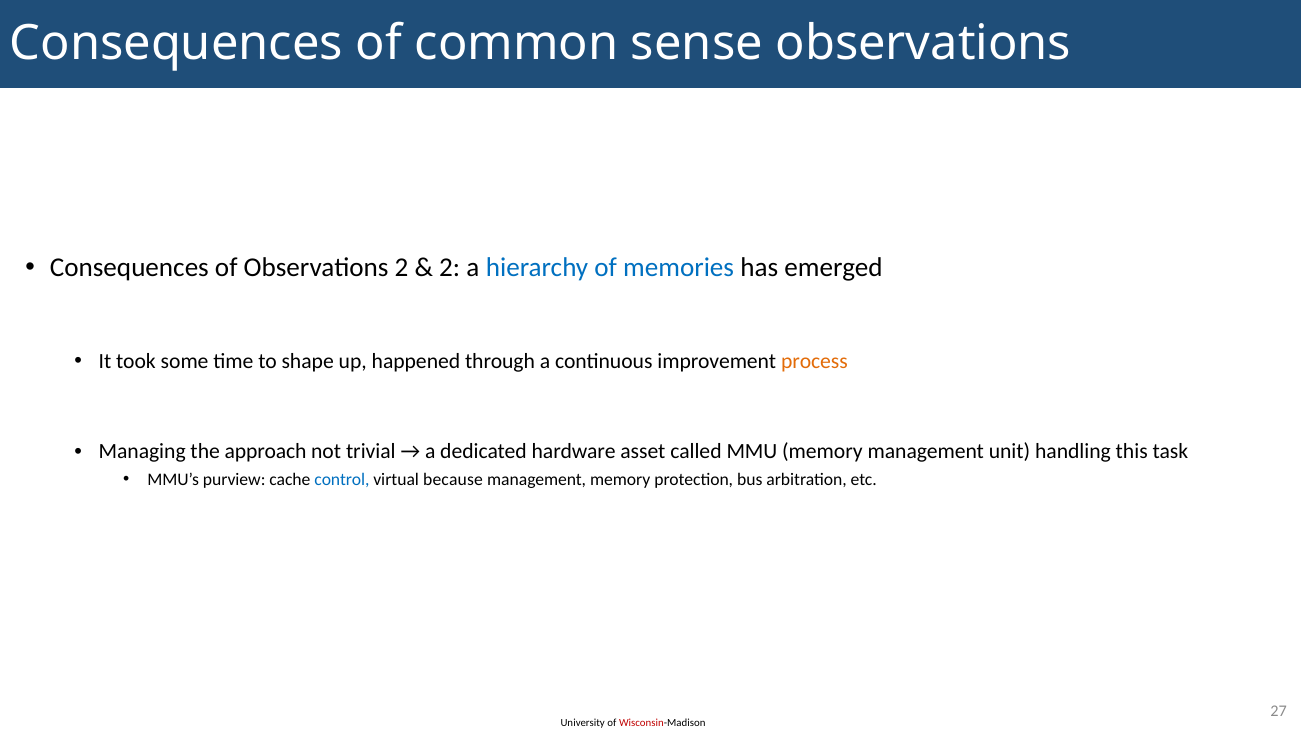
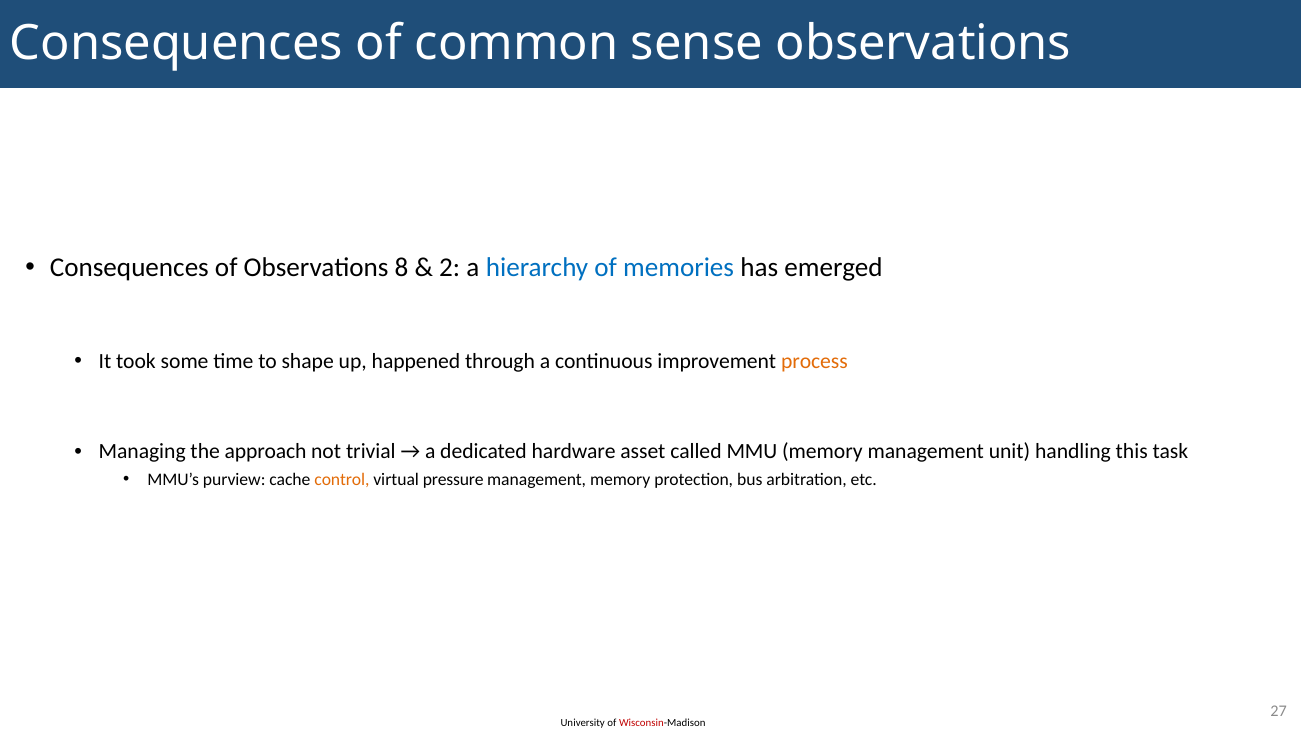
Observations 2: 2 -> 8
control colour: blue -> orange
because: because -> pressure
